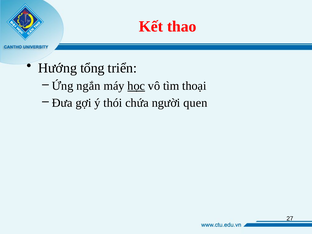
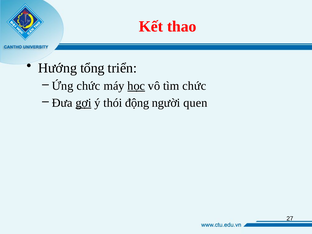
Ứng ngắn: ngắn -> chức
tìm thoại: thoại -> chức
gợi underline: none -> present
chứa: chứa -> động
